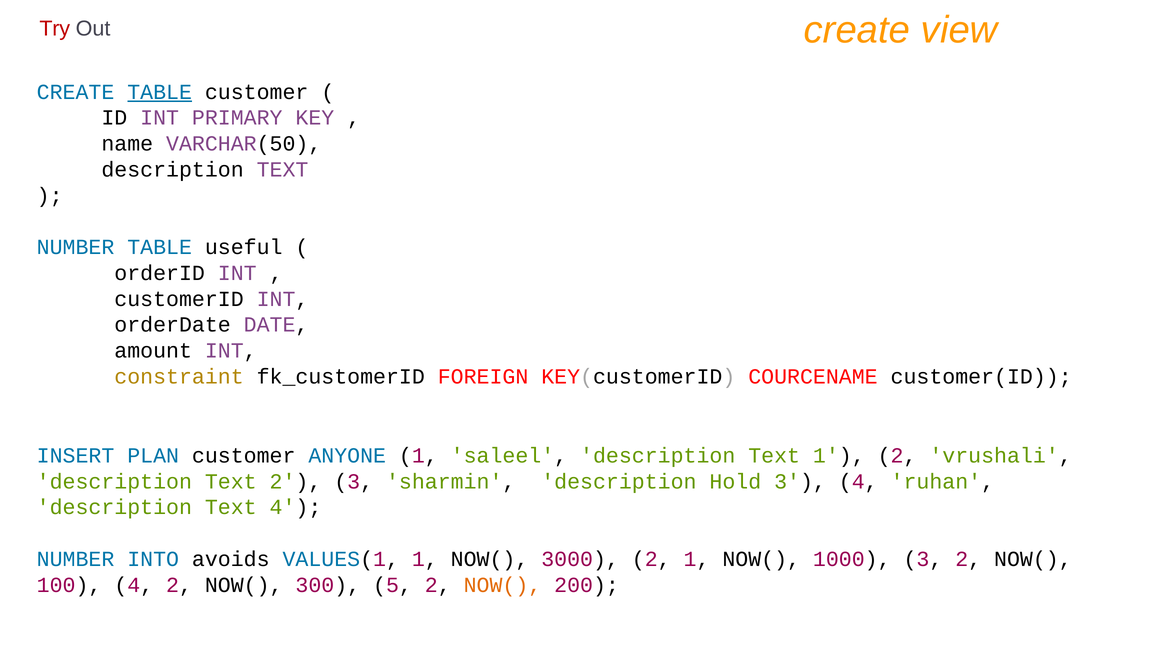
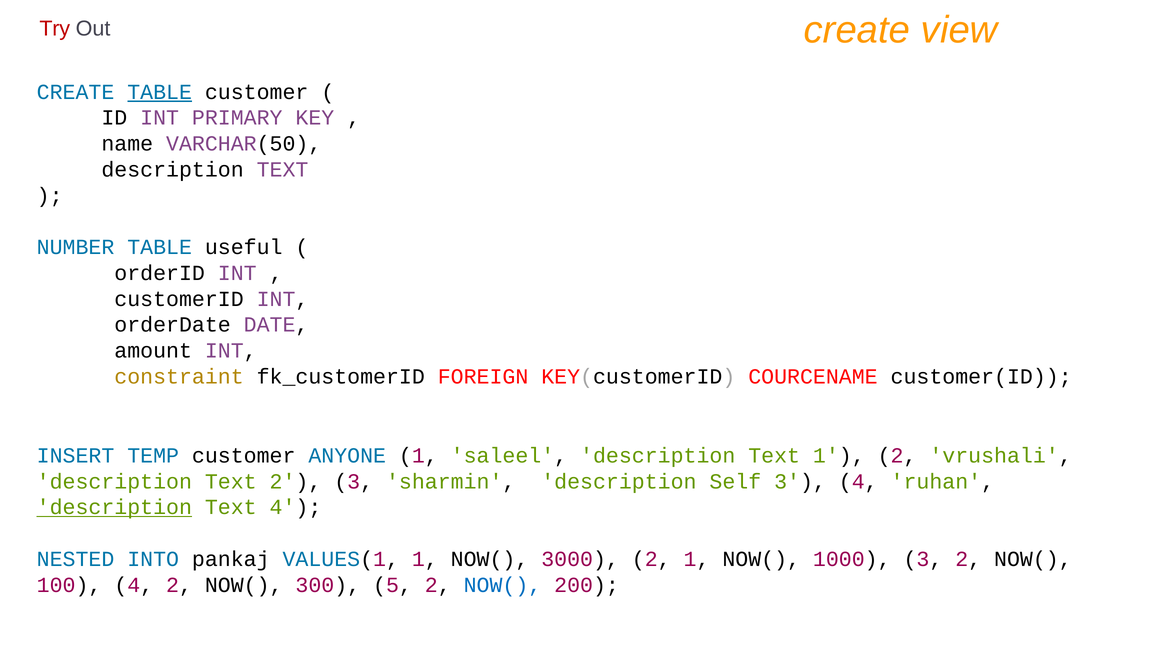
PLAN: PLAN -> TEMP
Hold: Hold -> Self
description at (114, 507) underline: none -> present
NUMBER at (76, 559): NUMBER -> NESTED
avoids: avoids -> pankaj
NOW( at (502, 585) colour: orange -> blue
